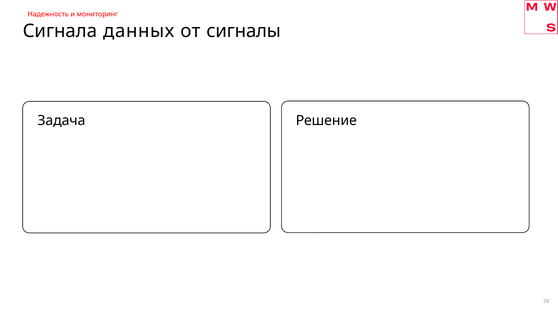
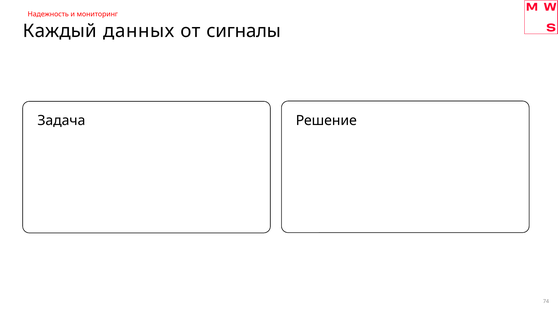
Сигнала: Сигнала -> Каждый
